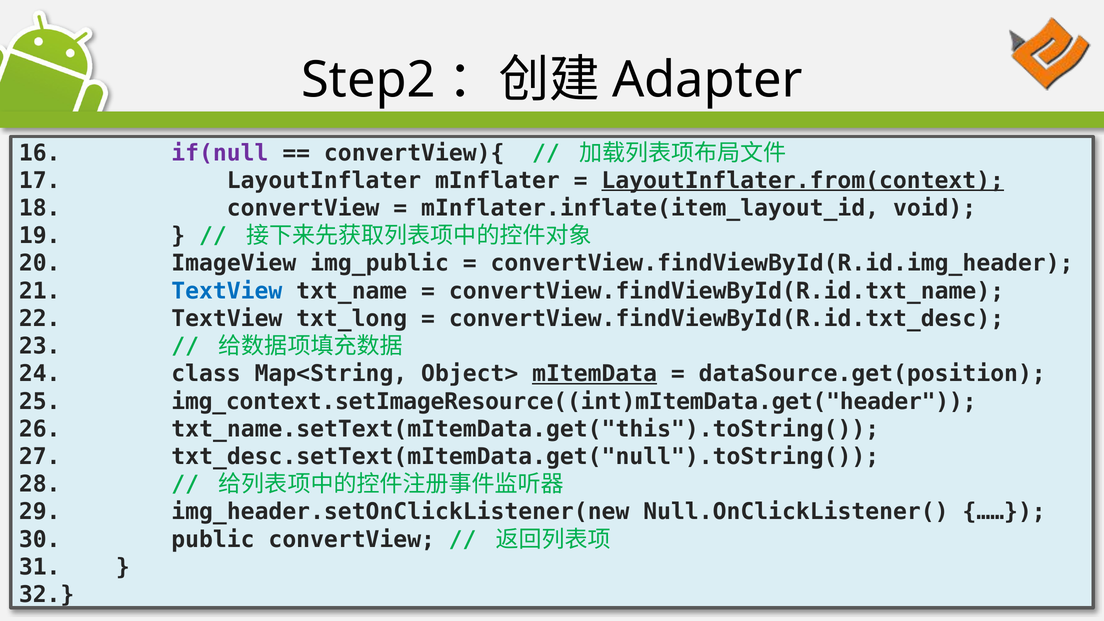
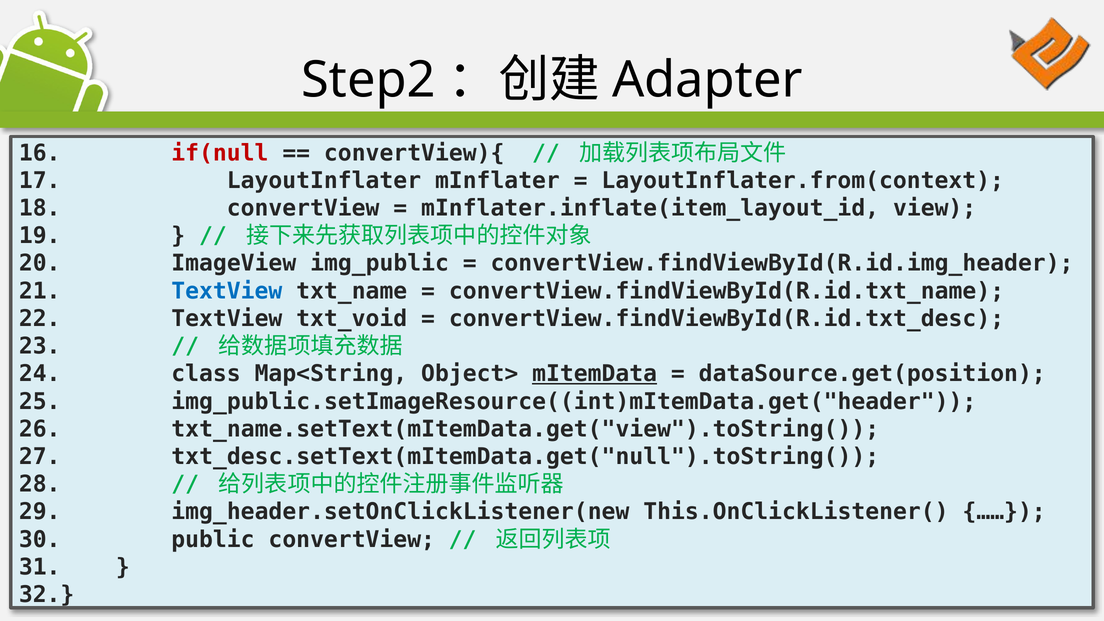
if(null colour: purple -> red
LayoutInflater.from(context underline: present -> none
void: void -> view
txt_long: txt_long -> txt_void
img_context.setImageResource((int)mItemData.get("header: img_context.setImageResource((int)mItemData.get("header -> img_public.setImageResource((int)mItemData.get("header
txt_name.setText(mItemData.get("this").toString(: txt_name.setText(mItemData.get("this").toString( -> txt_name.setText(mItemData.get("view").toString(
Null.OnClickListener(: Null.OnClickListener( -> This.OnClickListener(
